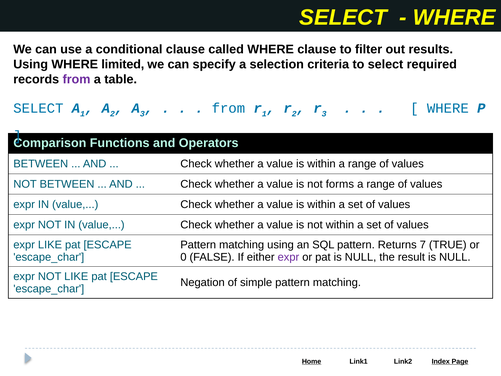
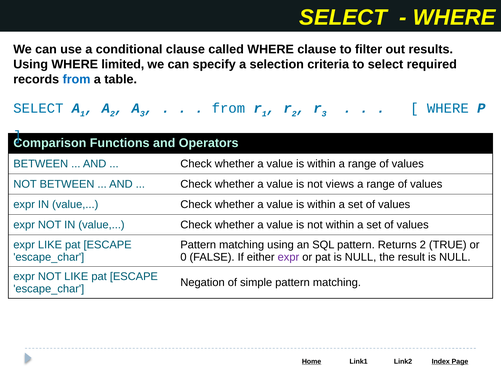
from at (76, 79) colour: purple -> blue
forms: forms -> views
Returns 7: 7 -> 2
